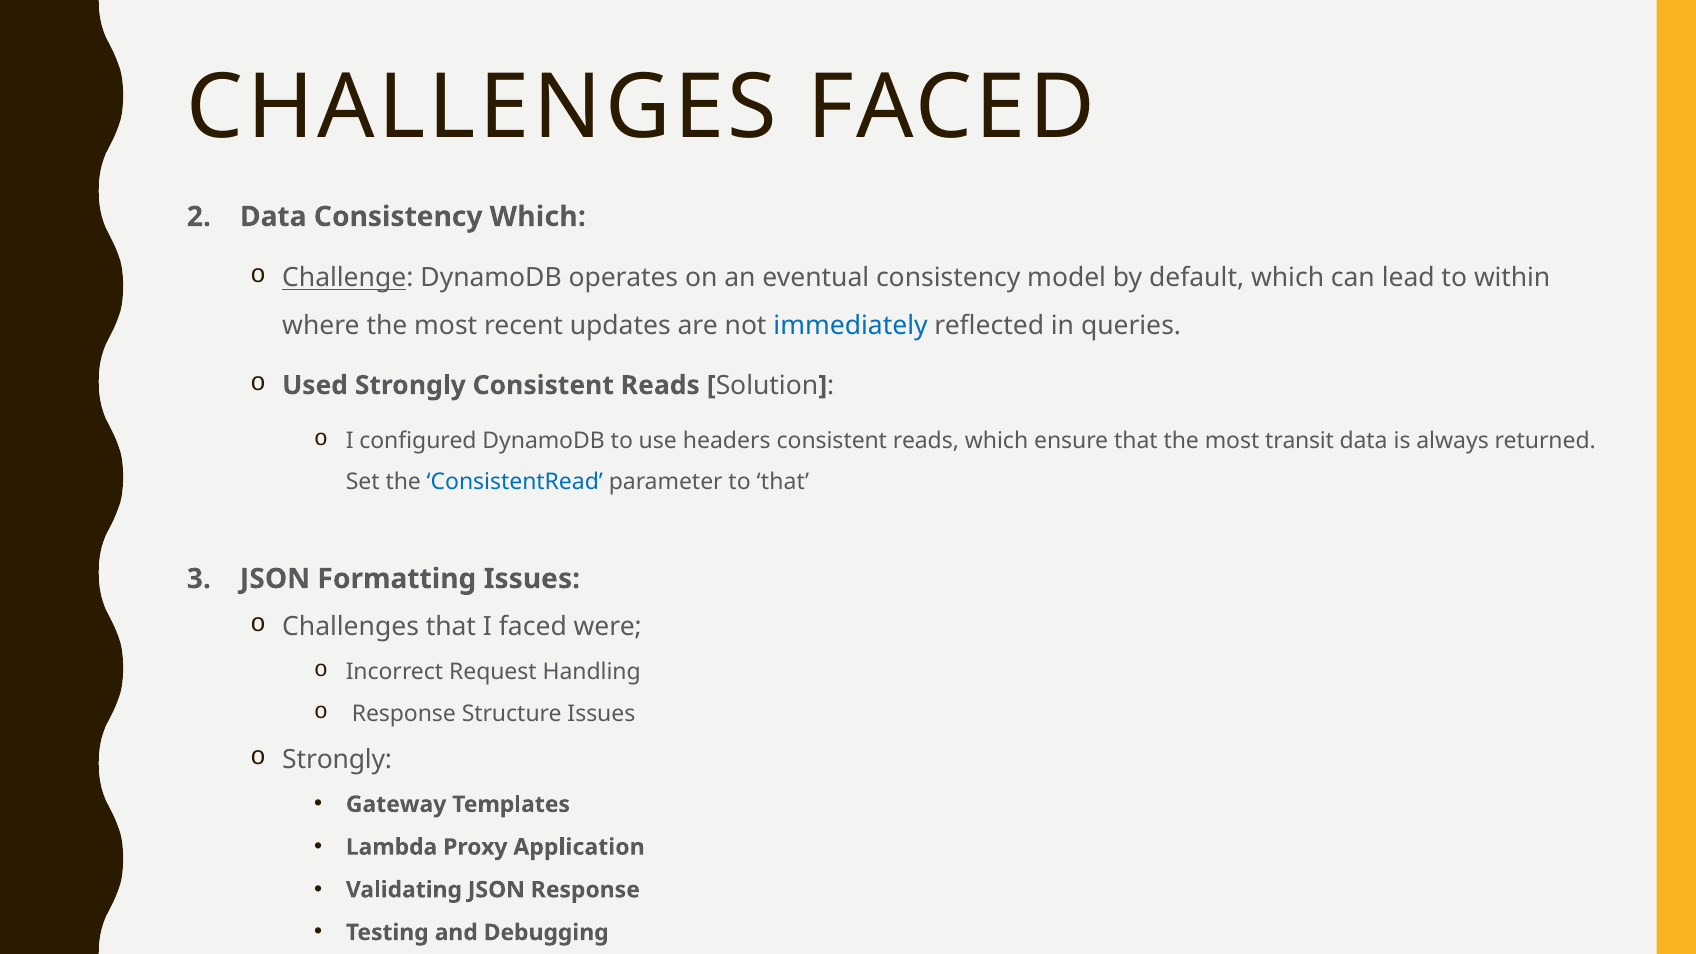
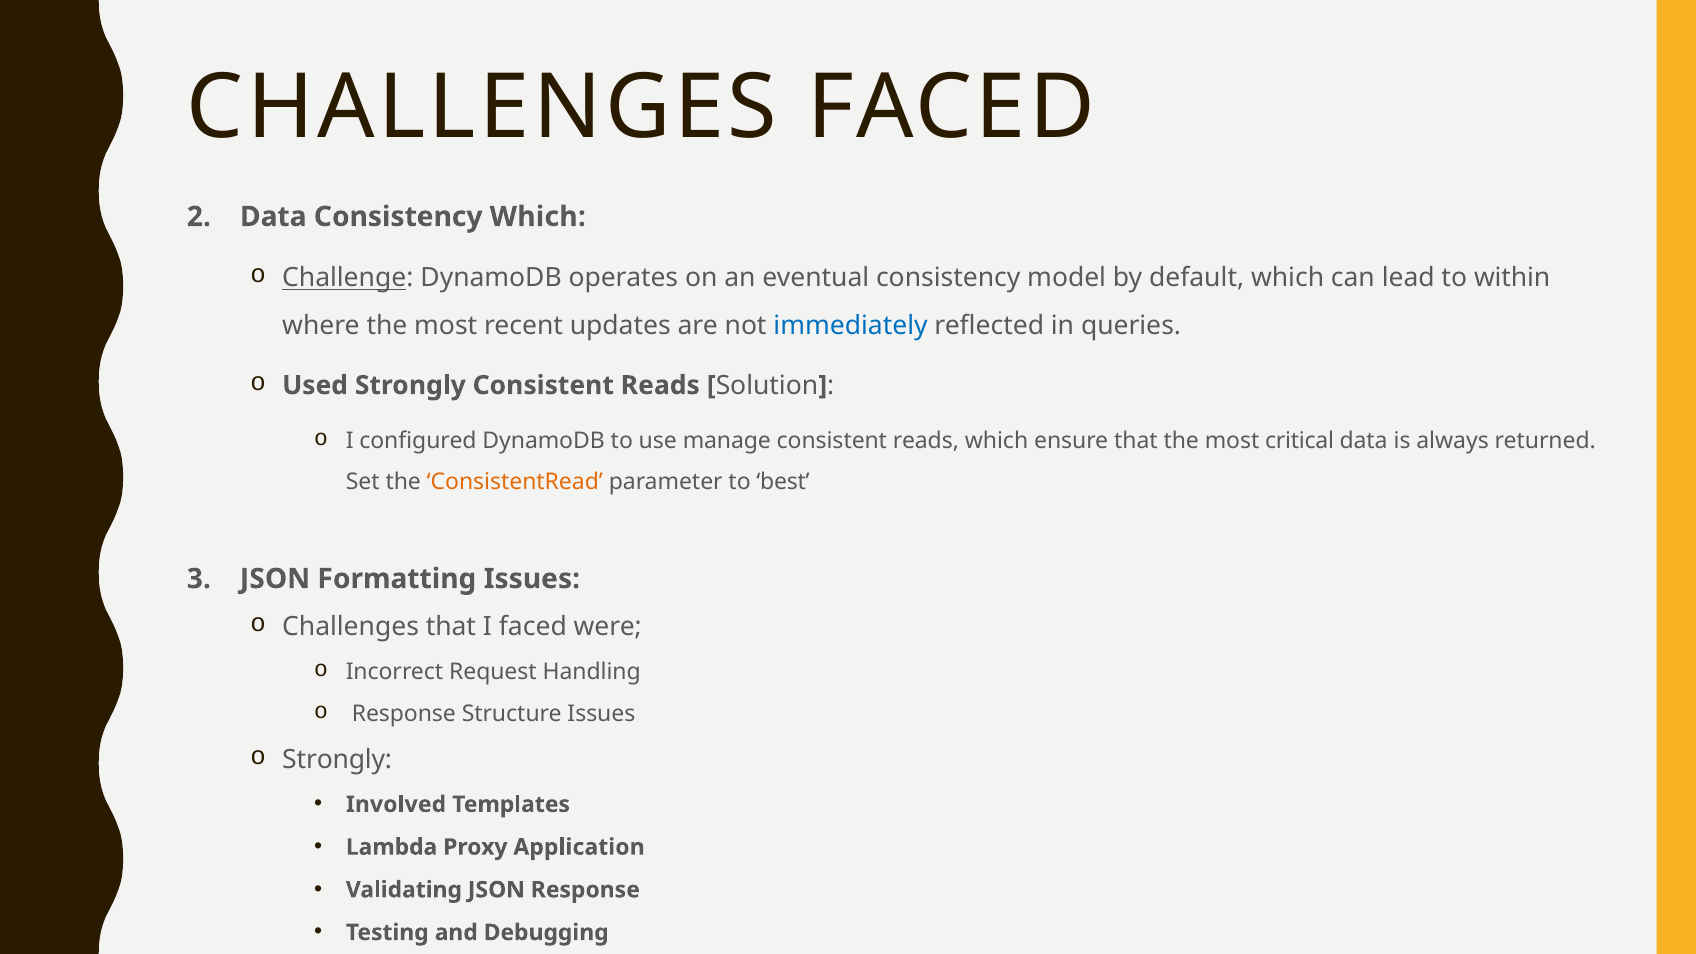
headers: headers -> manage
transit: transit -> critical
ConsistentRead colour: blue -> orange
to that: that -> best
Gateway: Gateway -> Involved
